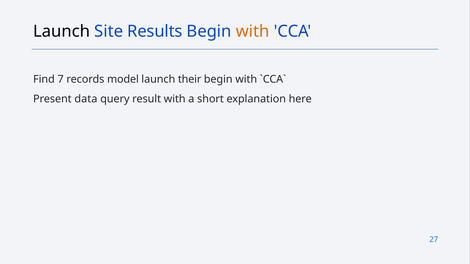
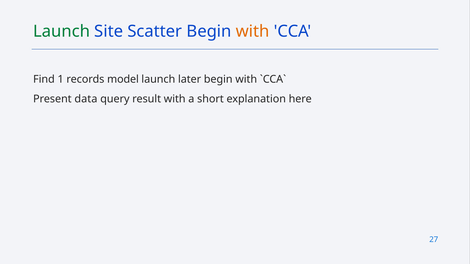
Launch at (62, 31) colour: black -> green
Results: Results -> Scatter
7: 7 -> 1
their: their -> later
